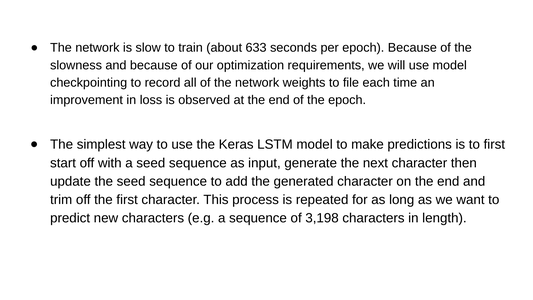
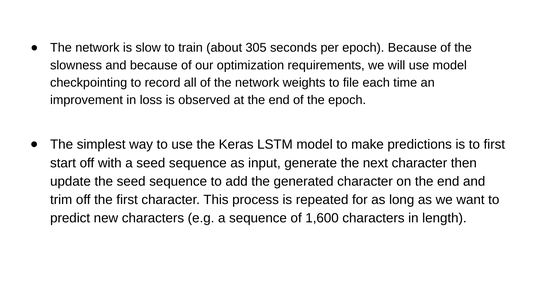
633: 633 -> 305
3,198: 3,198 -> 1,600
